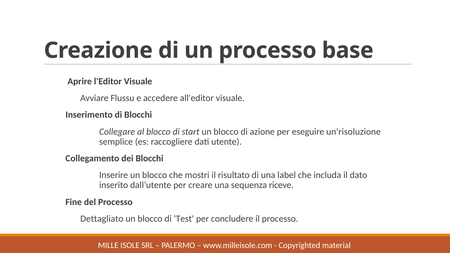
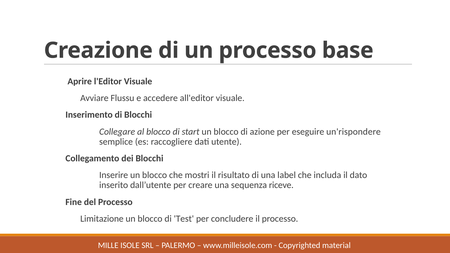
un'risoluzione: un'risoluzione -> un'rispondere
Dettagliato: Dettagliato -> Limitazione
